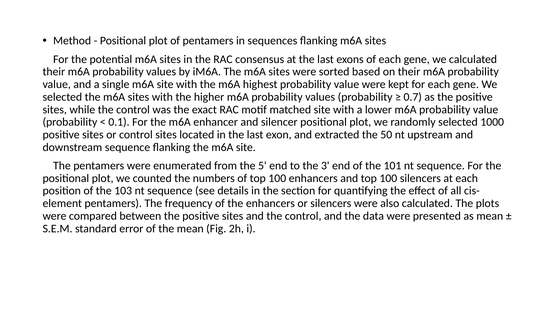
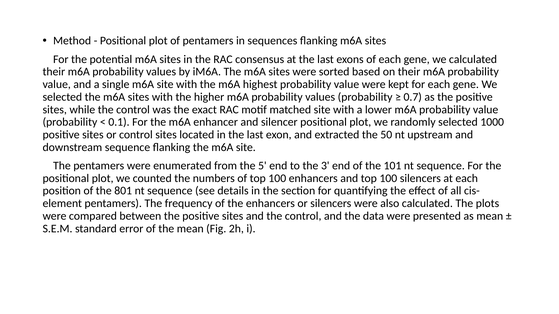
103: 103 -> 801
